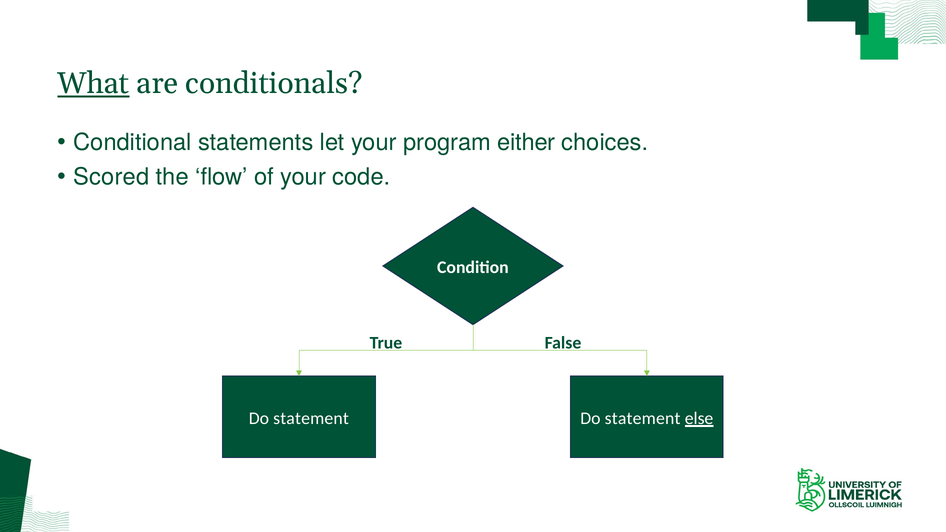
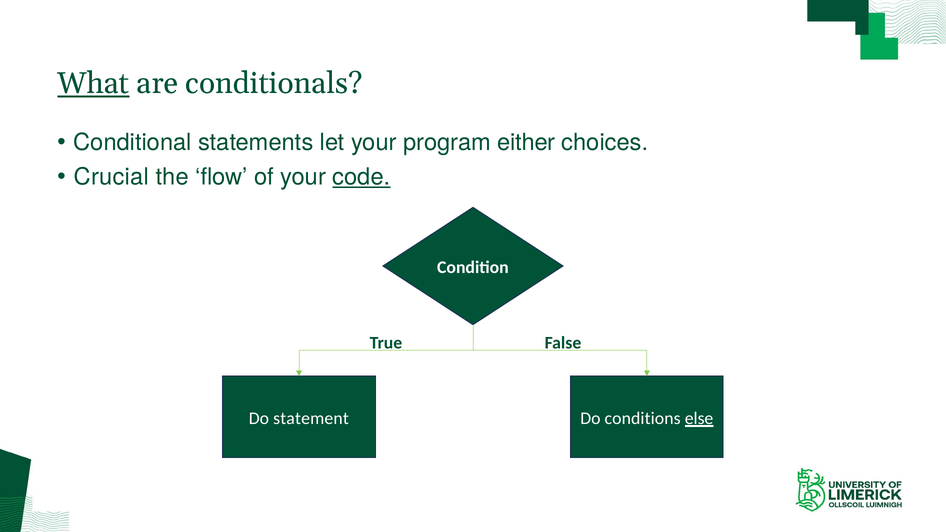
Scored: Scored -> Crucial
code underline: none -> present
statement at (643, 418): statement -> conditions
